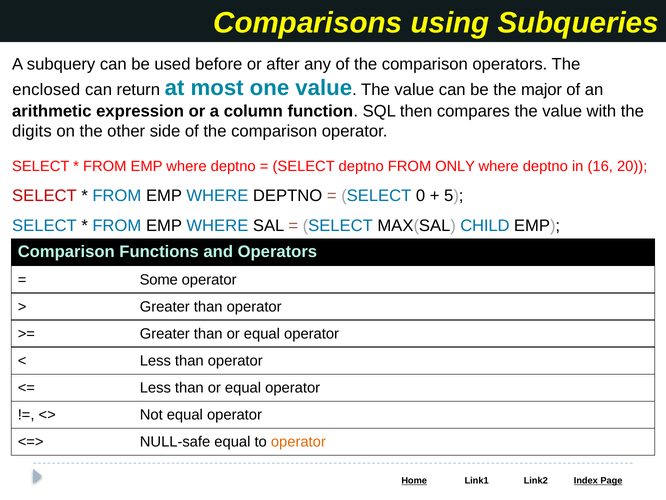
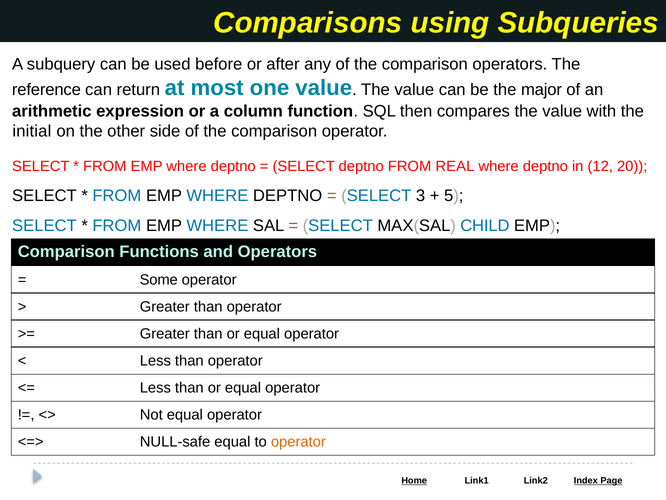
enclosed: enclosed -> reference
digits: digits -> initial
ONLY: ONLY -> REAL
16: 16 -> 12
SELECT at (44, 195) colour: red -> black
0: 0 -> 3
